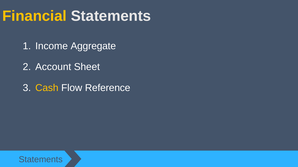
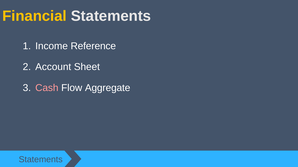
Aggregate: Aggregate -> Reference
Cash colour: yellow -> pink
Reference: Reference -> Aggregate
